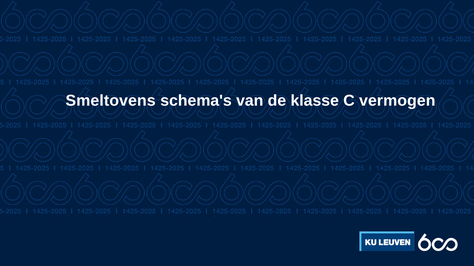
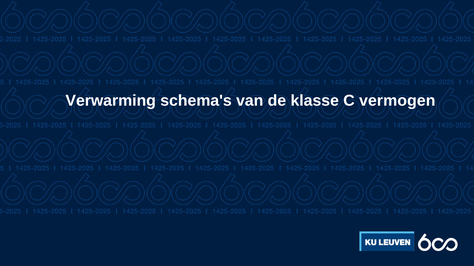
Smeltovens: Smeltovens -> Verwarming
